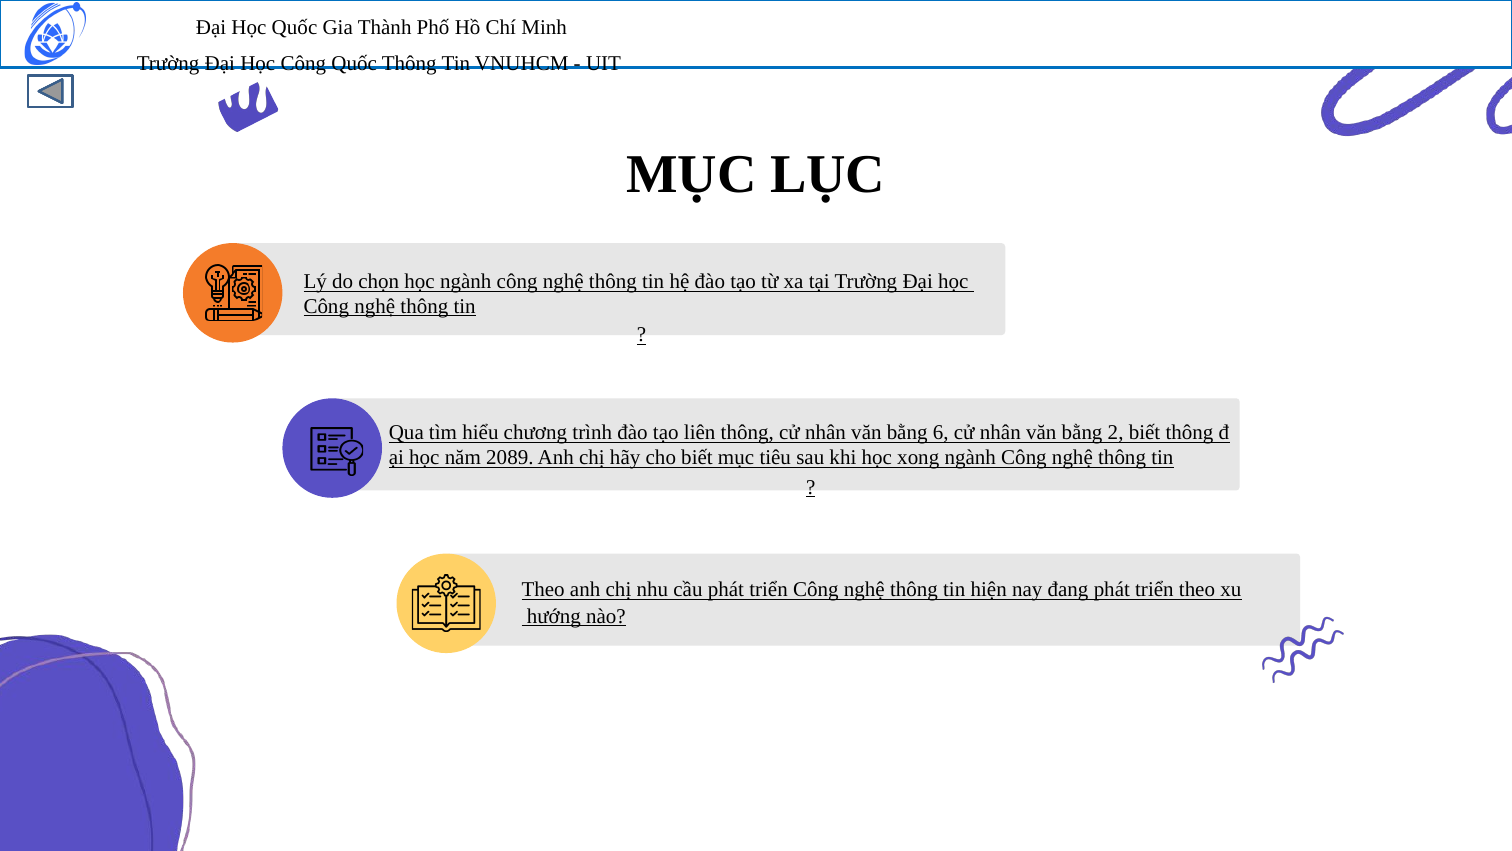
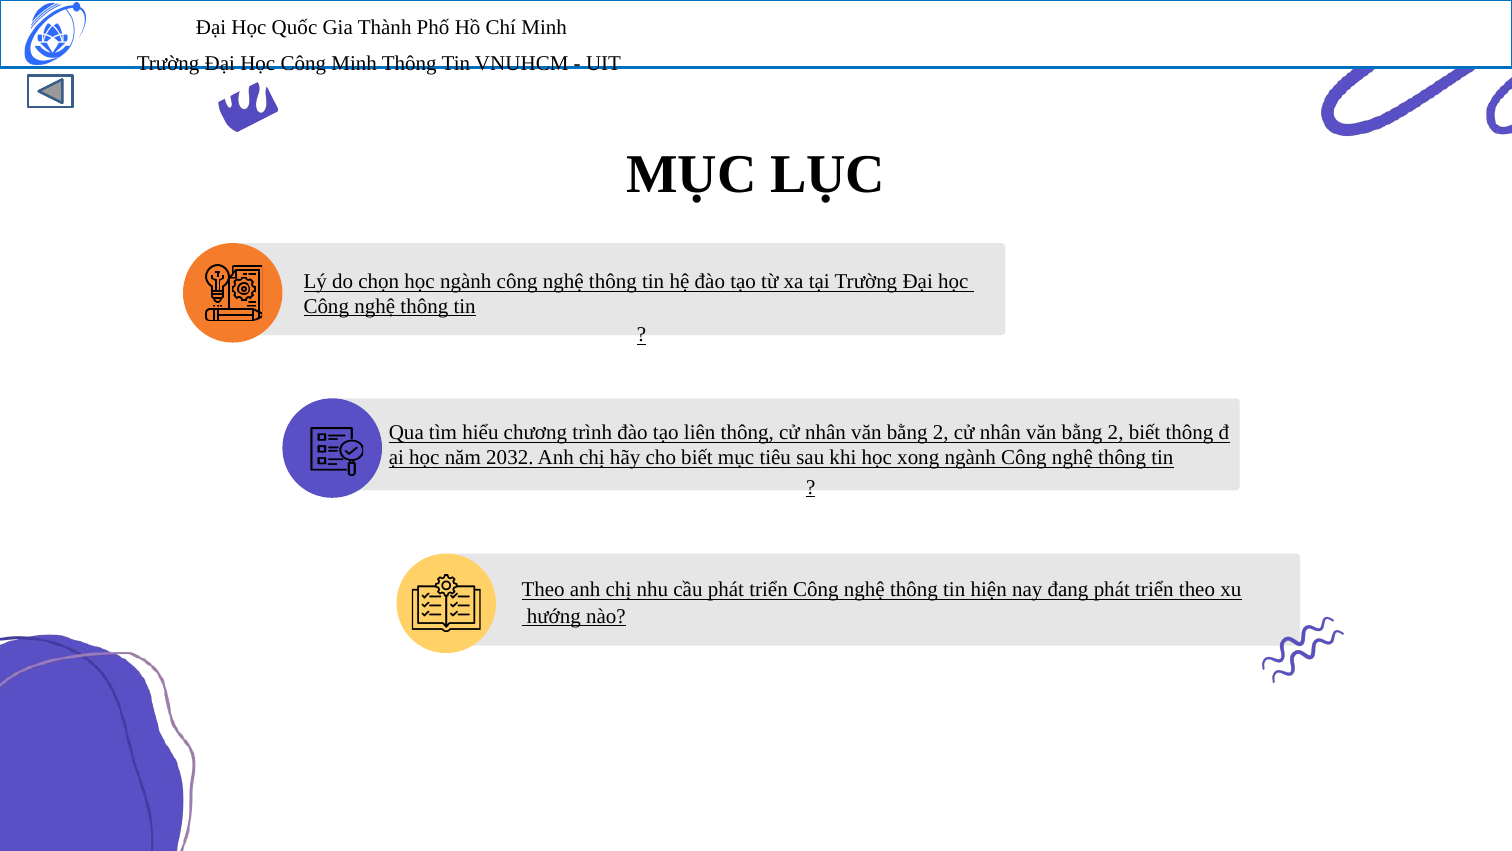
Công Quốc: Quốc -> Minh
6 at (941, 433): 6 -> 2
2089: 2089 -> 2032
